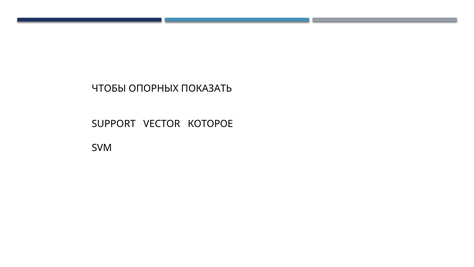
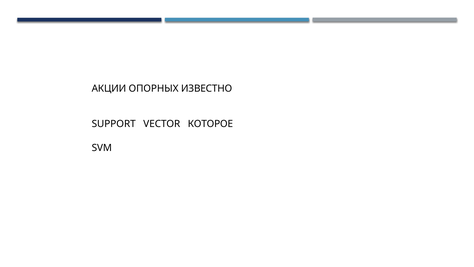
ЧТОБЫ: ЧТОБЫ -> АКЦИИ
ПОКАЗАТЬ: ПОКАЗАТЬ -> ИЗВЕСТНО
